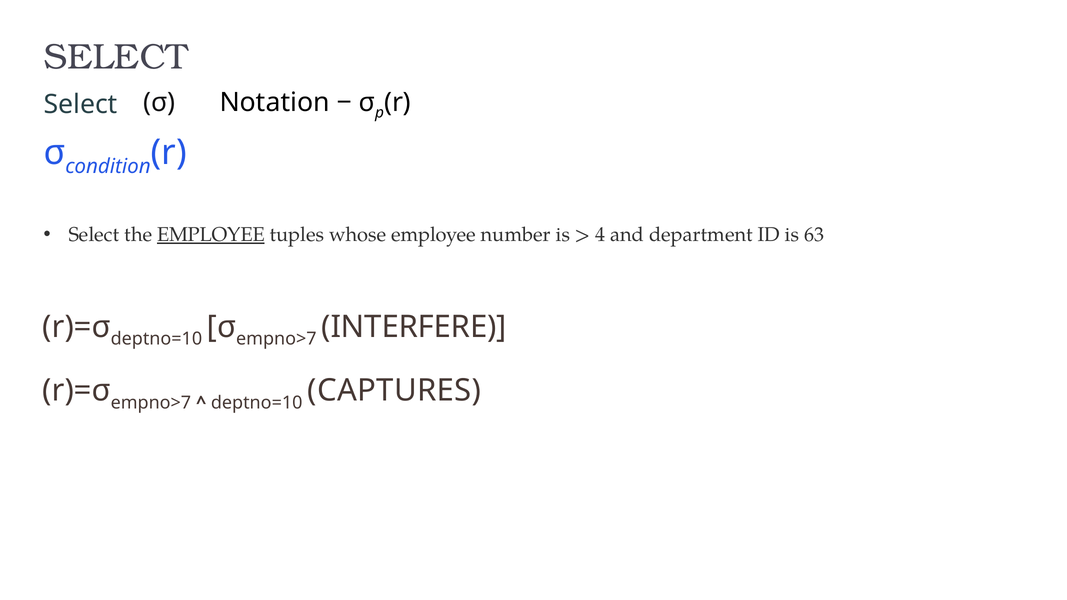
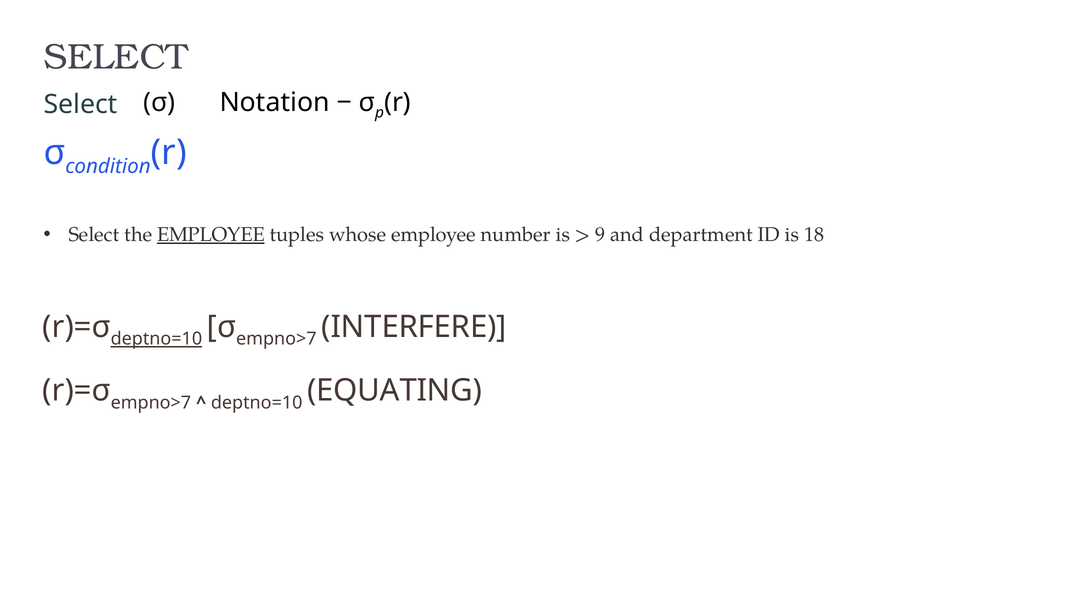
4: 4 -> 9
63: 63 -> 18
deptno=10 at (156, 339) underline: none -> present
CAPTURES: CAPTURES -> EQUATING
